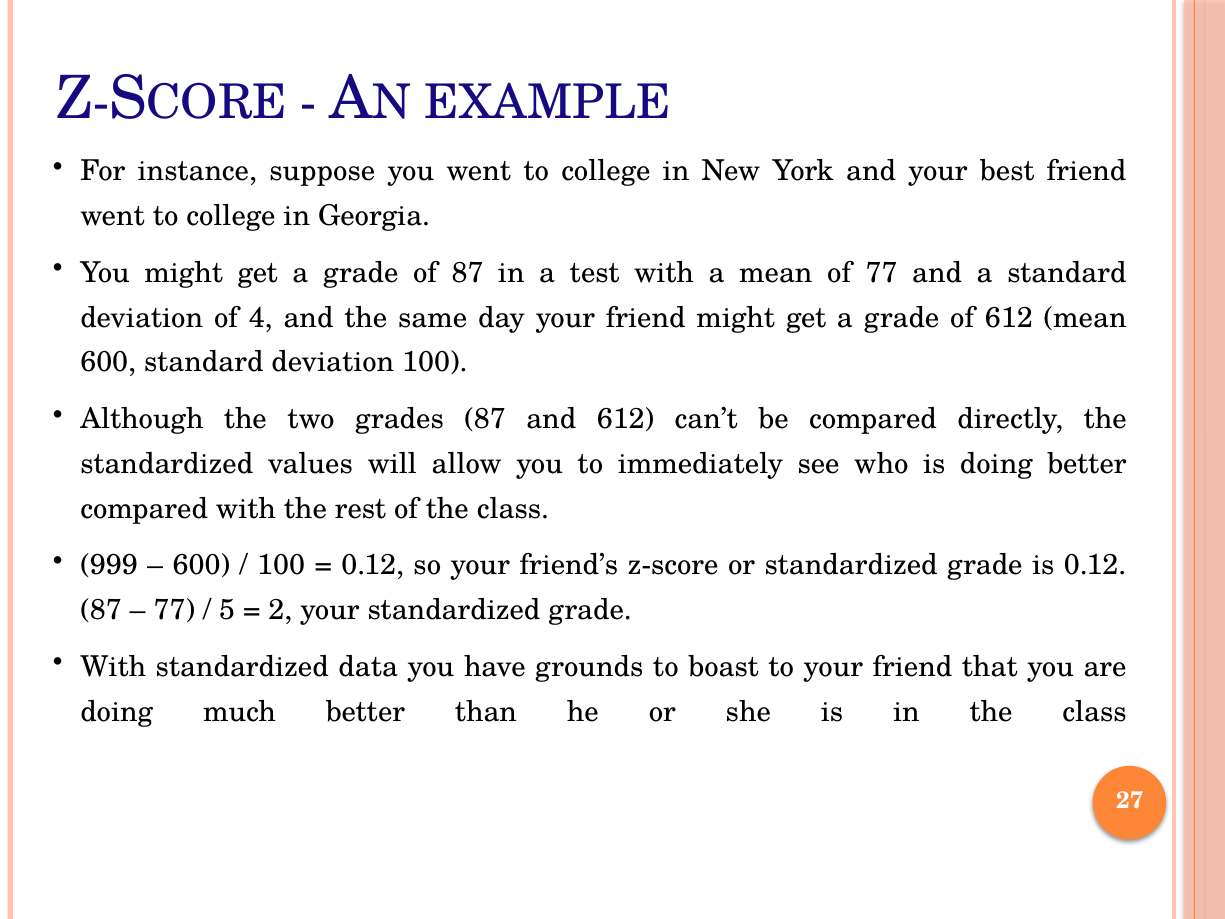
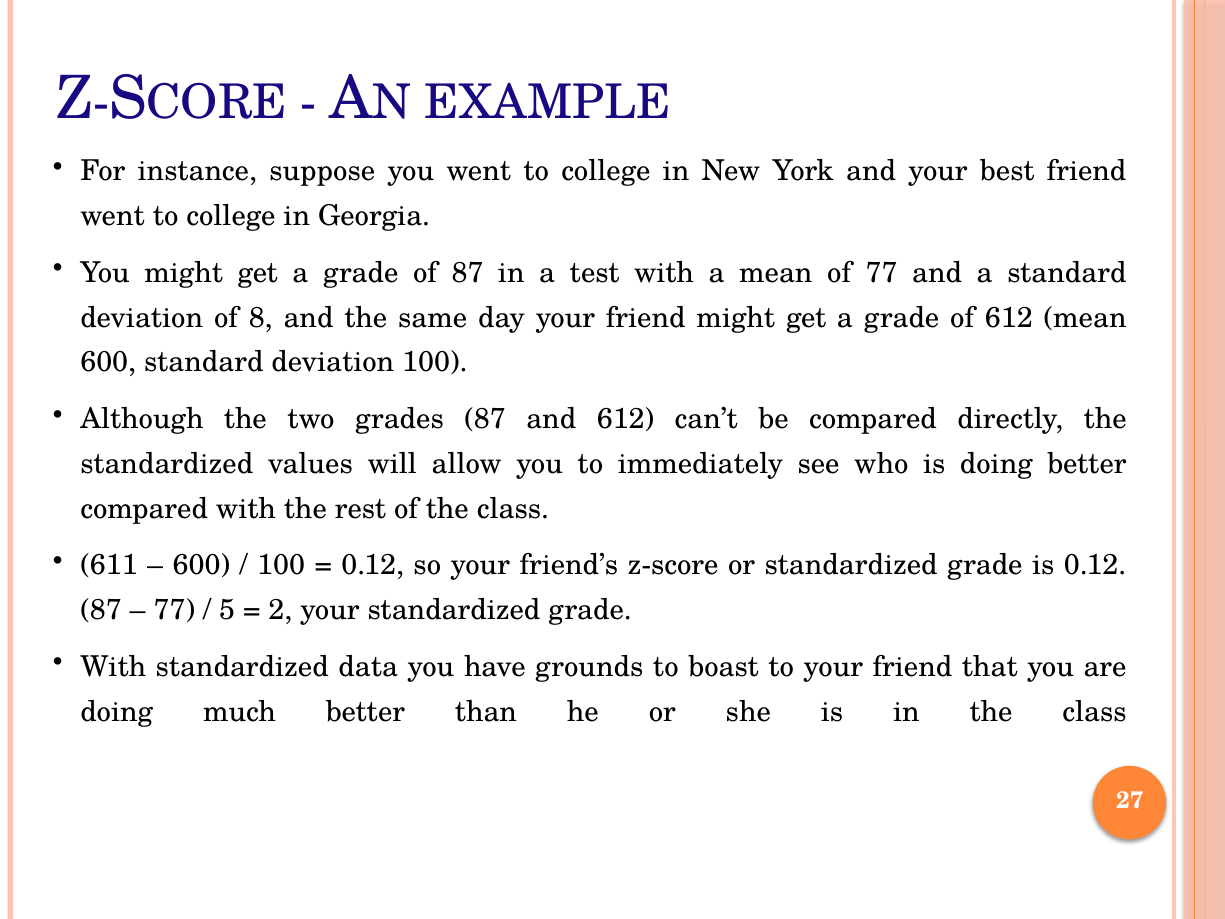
4: 4 -> 8
999: 999 -> 611
